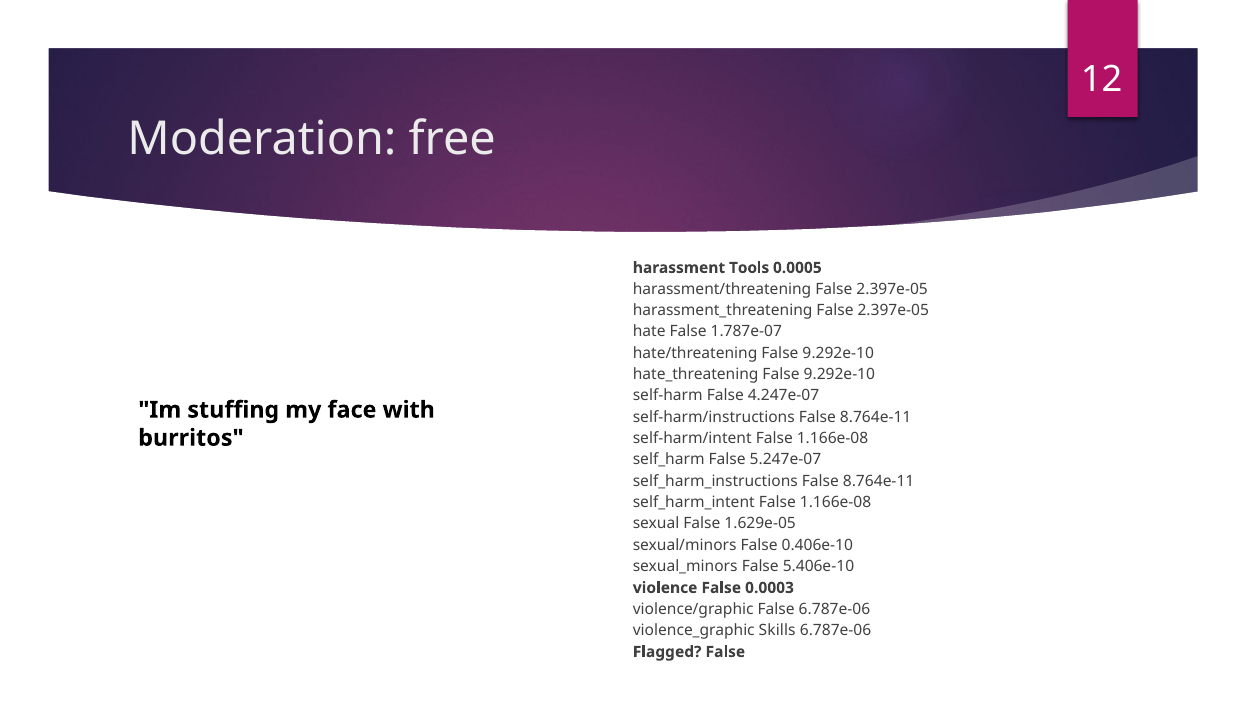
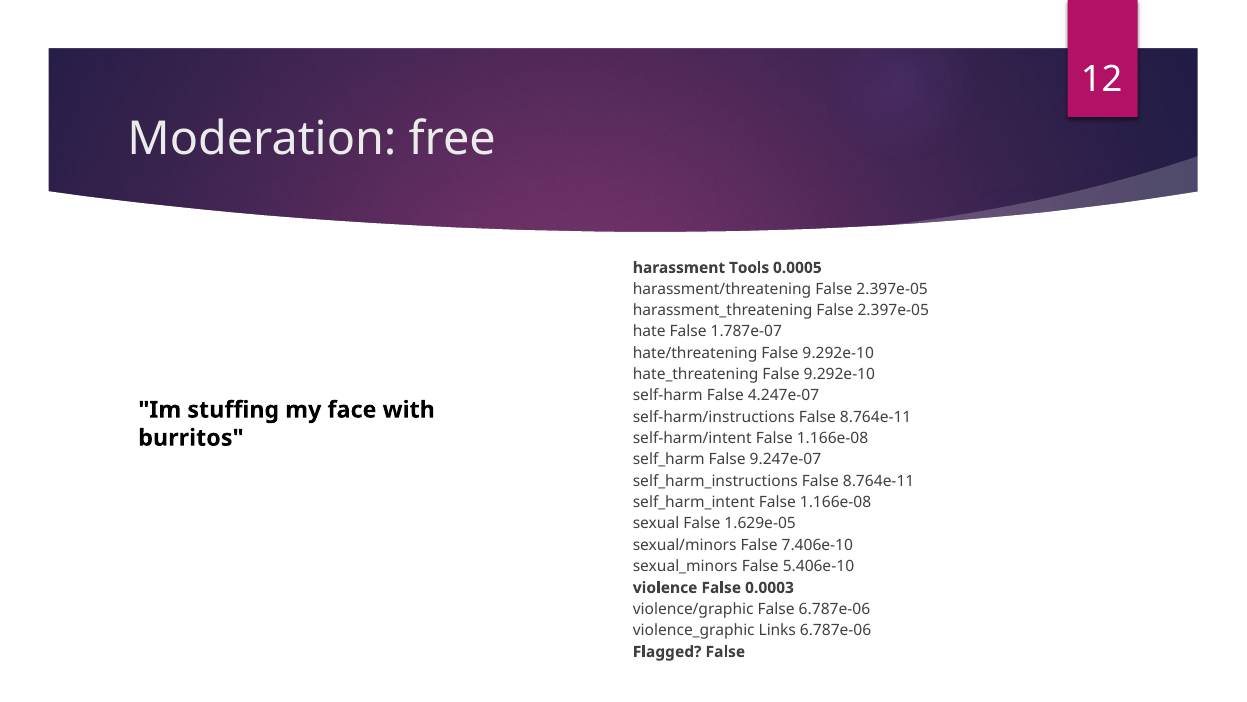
5.247e-07: 5.247e-07 -> 9.247e-07
0.406e-10: 0.406e-10 -> 7.406e-10
Skills: Skills -> Links
